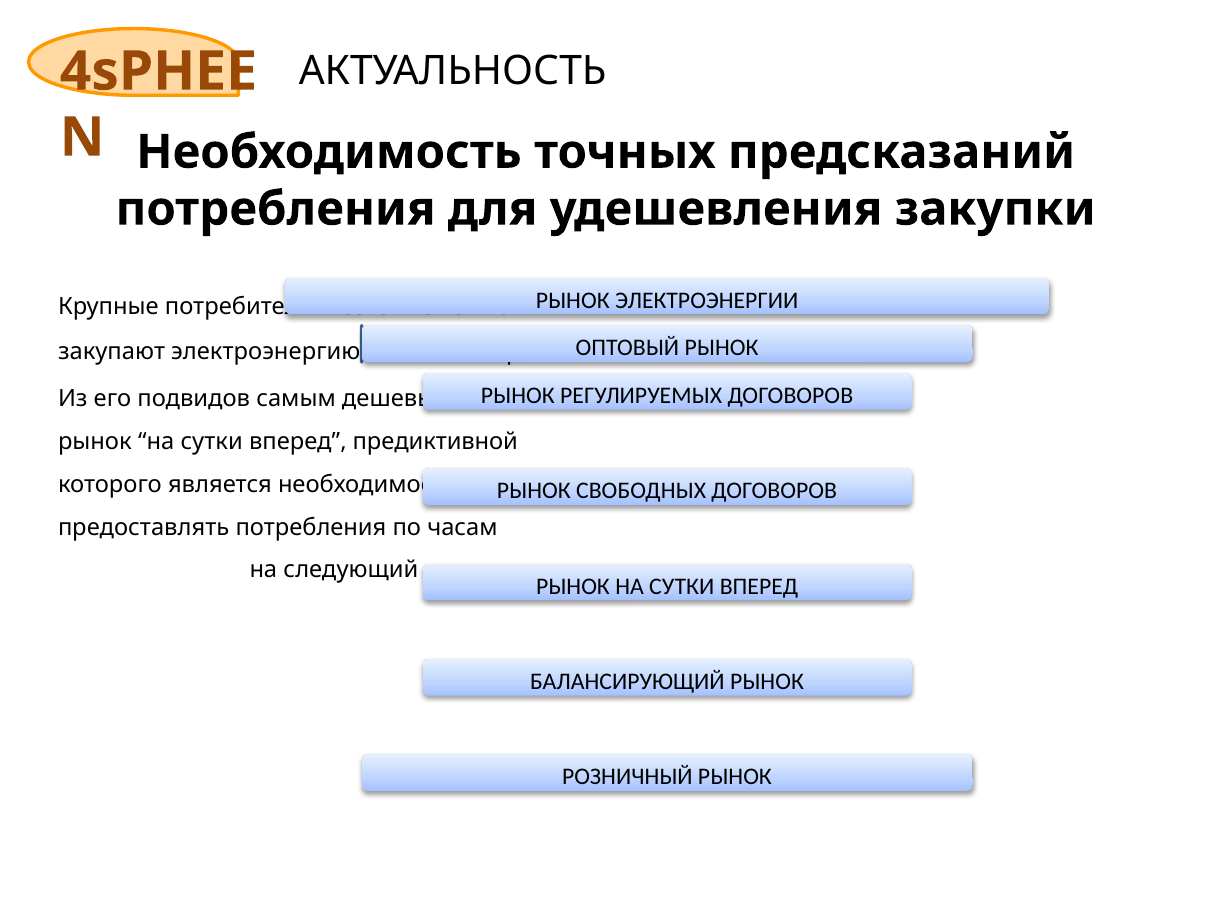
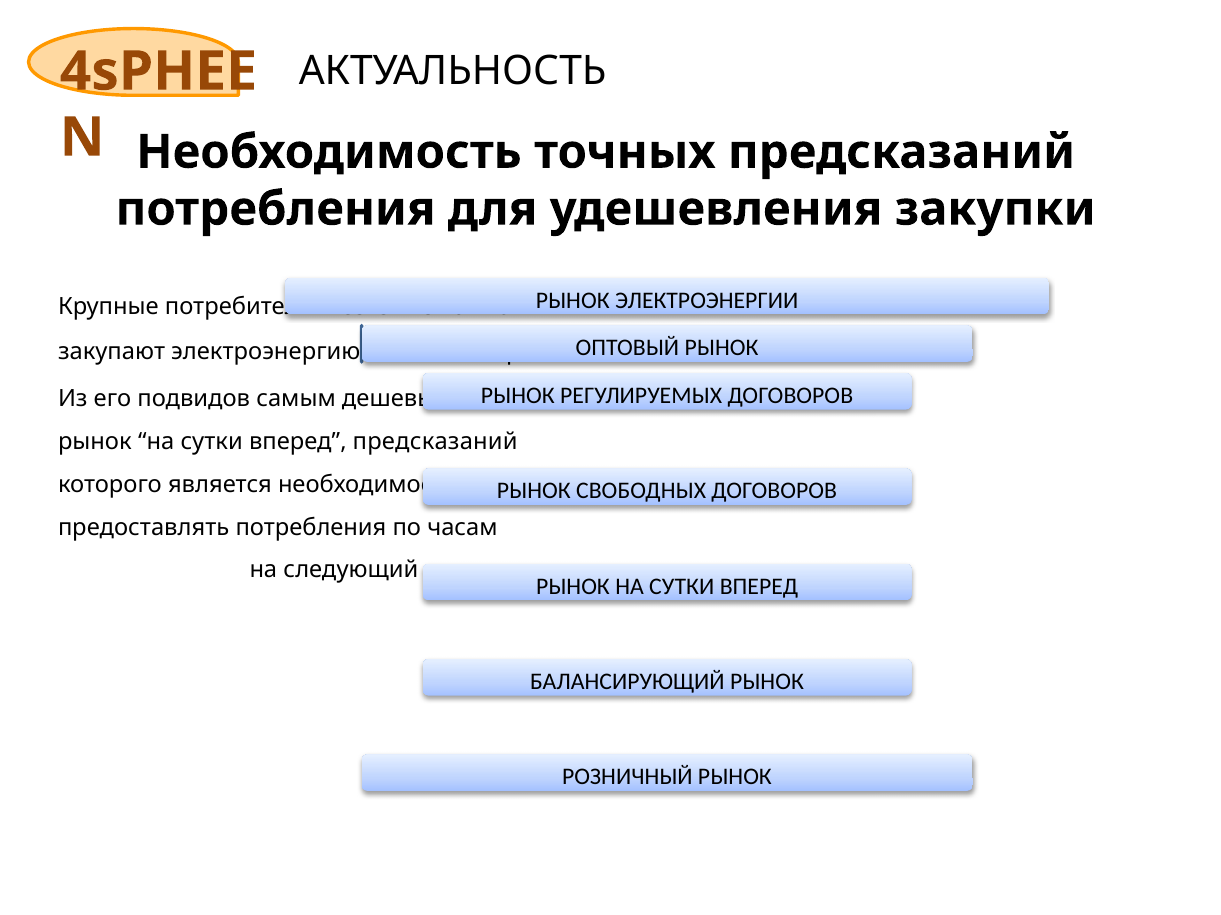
вперед предиктивной: предиктивной -> предсказаний
